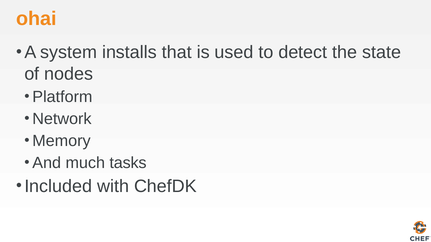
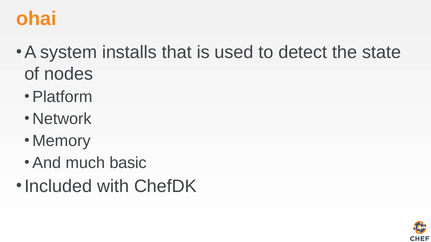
tasks: tasks -> basic
